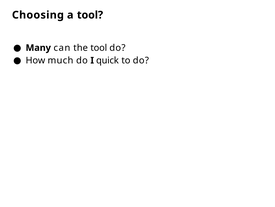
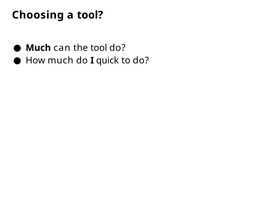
Many at (38, 48): Many -> Much
